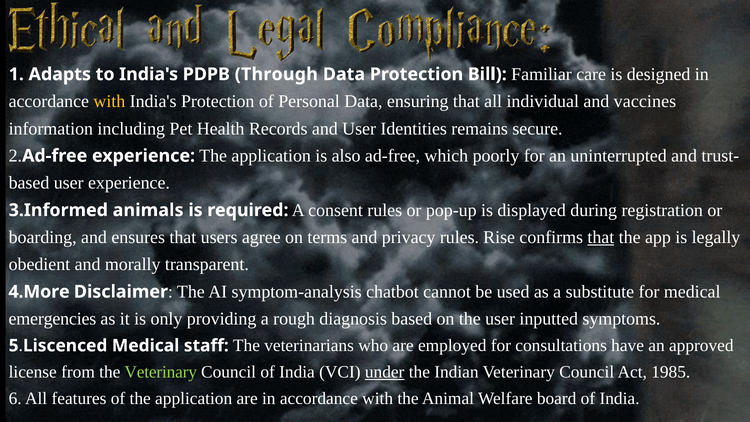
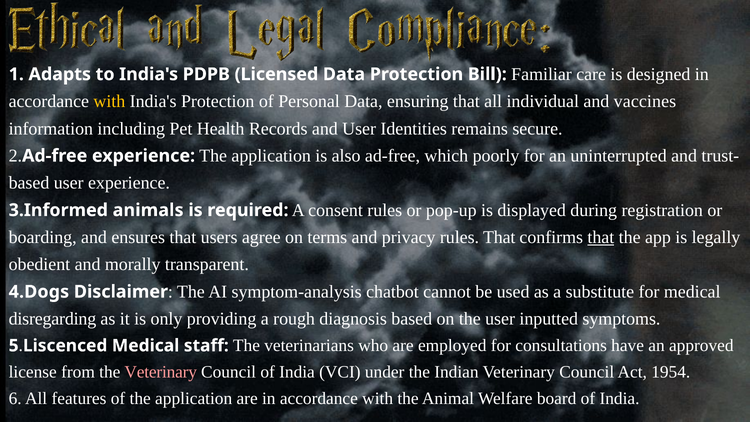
Through: Through -> Licensed
rules Rise: Rise -> That
4.More: 4.More -> 4.Dogs
emergencies: emergencies -> disregarding
Veterinary at (161, 372) colour: light green -> pink
under underline: present -> none
1985: 1985 -> 1954
